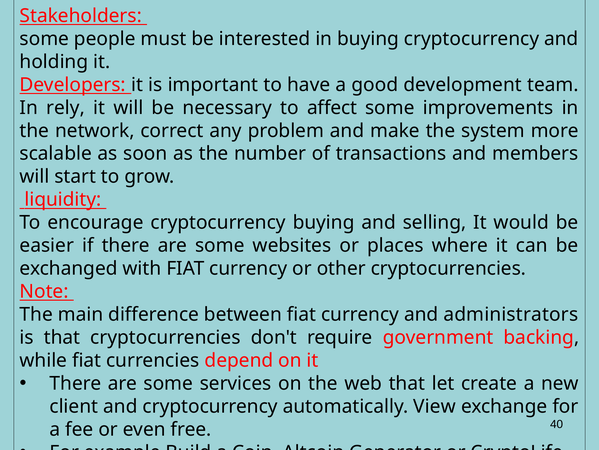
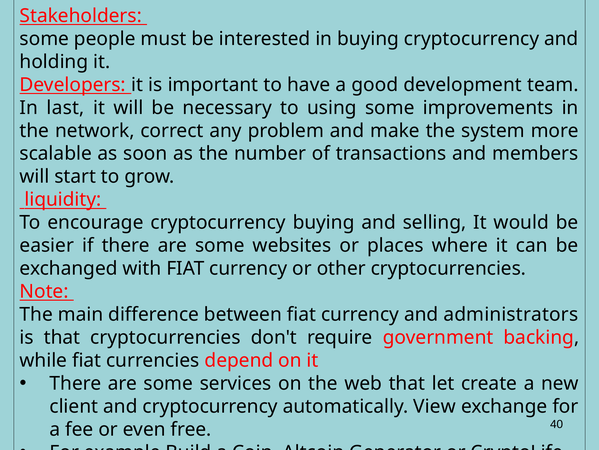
rely: rely -> last
affect: affect -> using
